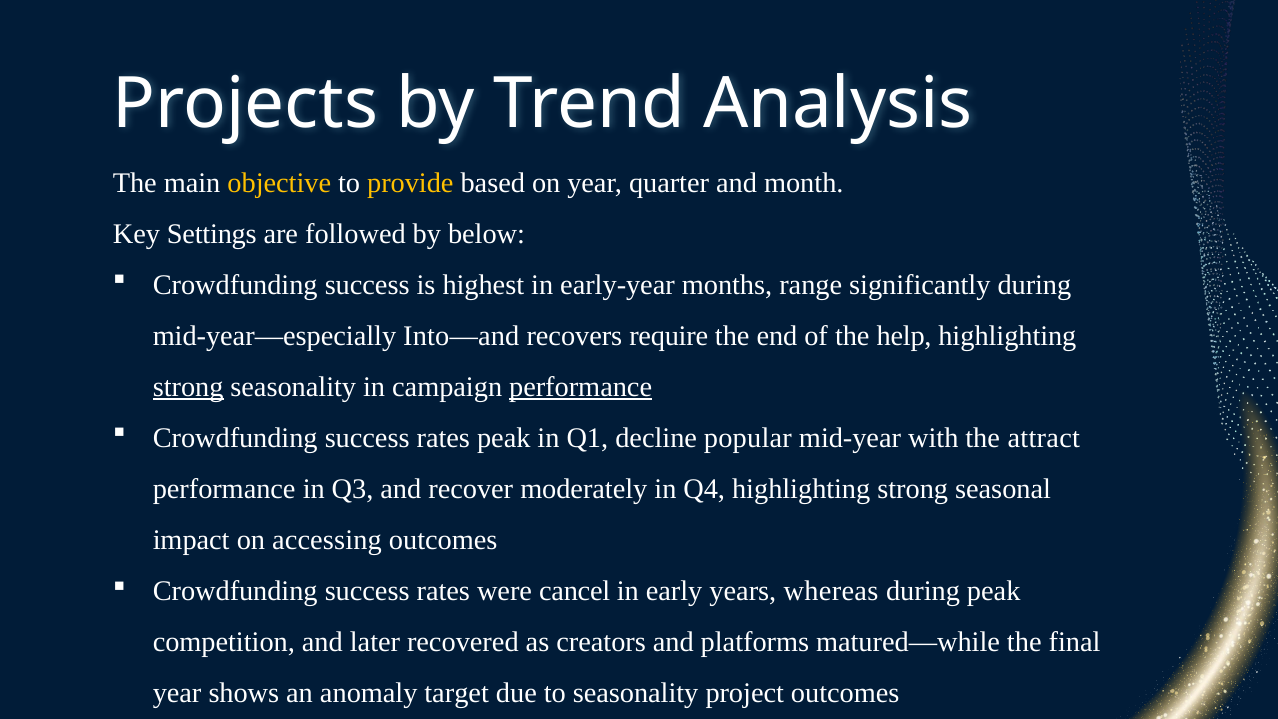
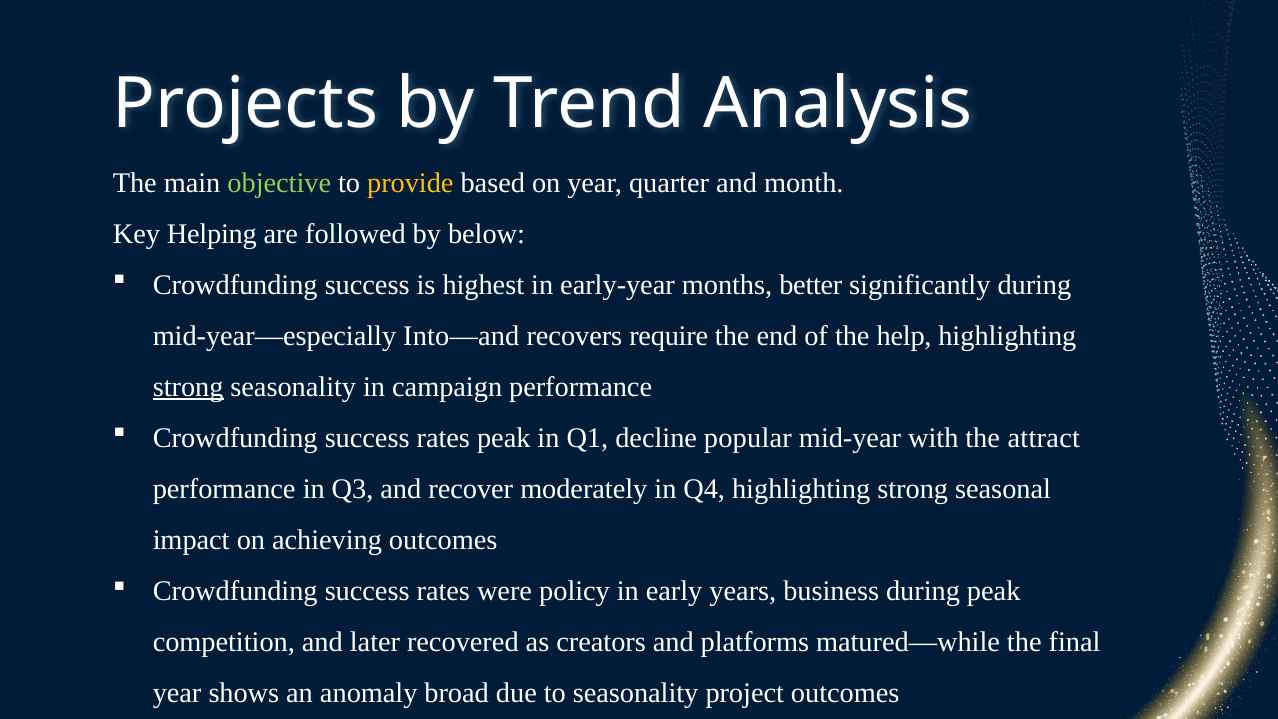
objective colour: yellow -> light green
Settings: Settings -> Helping
range: range -> better
performance at (581, 387) underline: present -> none
accessing: accessing -> achieving
cancel: cancel -> policy
whereas: whereas -> business
target: target -> broad
